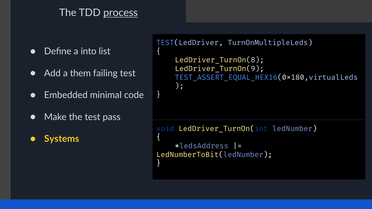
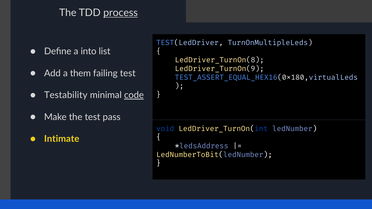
Embedded: Embedded -> Testability
code underline: none -> present
Systems: Systems -> Intimate
